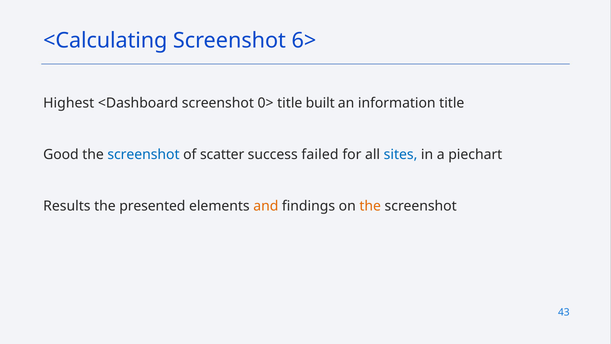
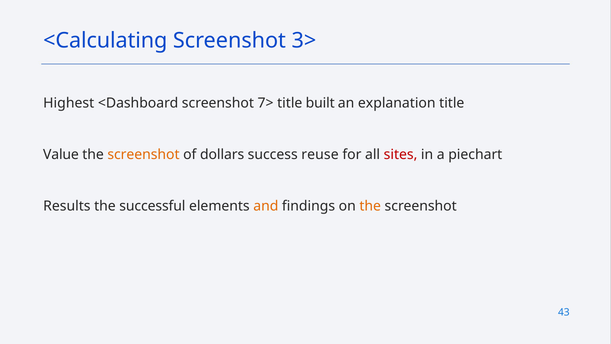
6>: 6> -> 3>
0>: 0> -> 7>
information: information -> explanation
Good: Good -> Value
screenshot at (143, 155) colour: blue -> orange
scatter: scatter -> dollars
failed: failed -> reuse
sites colour: blue -> red
presented: presented -> successful
